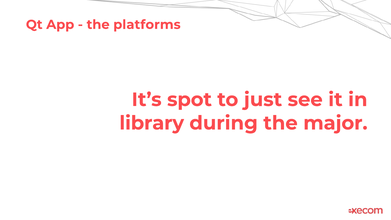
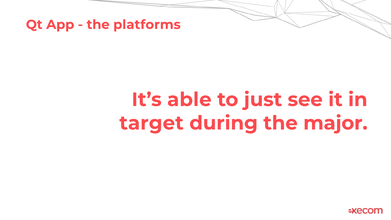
spot: spot -> able
library: library -> target
